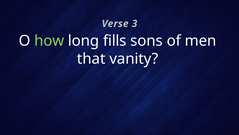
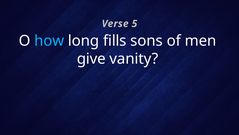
3: 3 -> 5
how colour: light green -> light blue
that: that -> give
